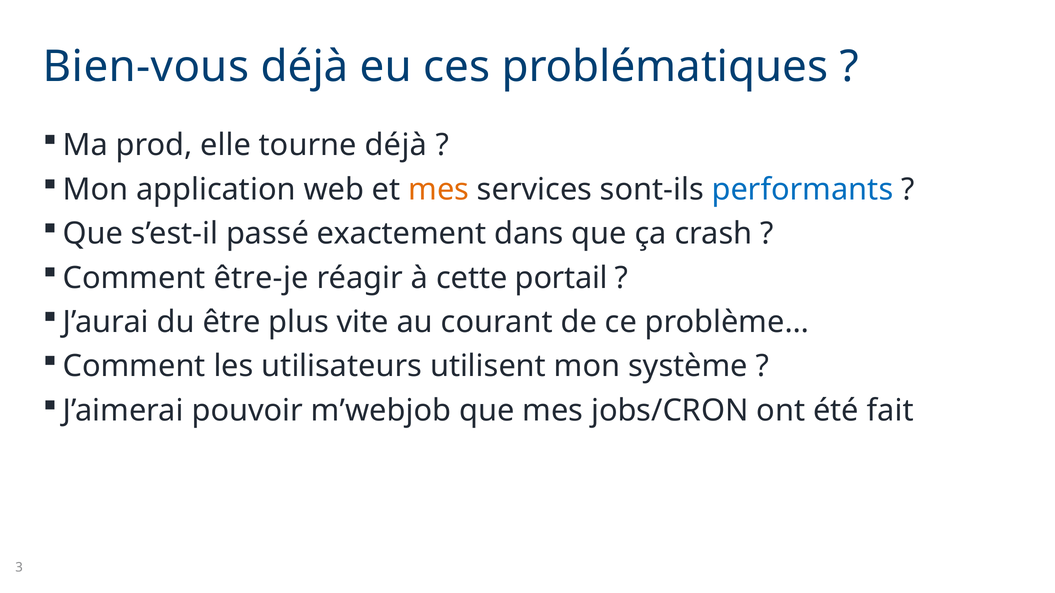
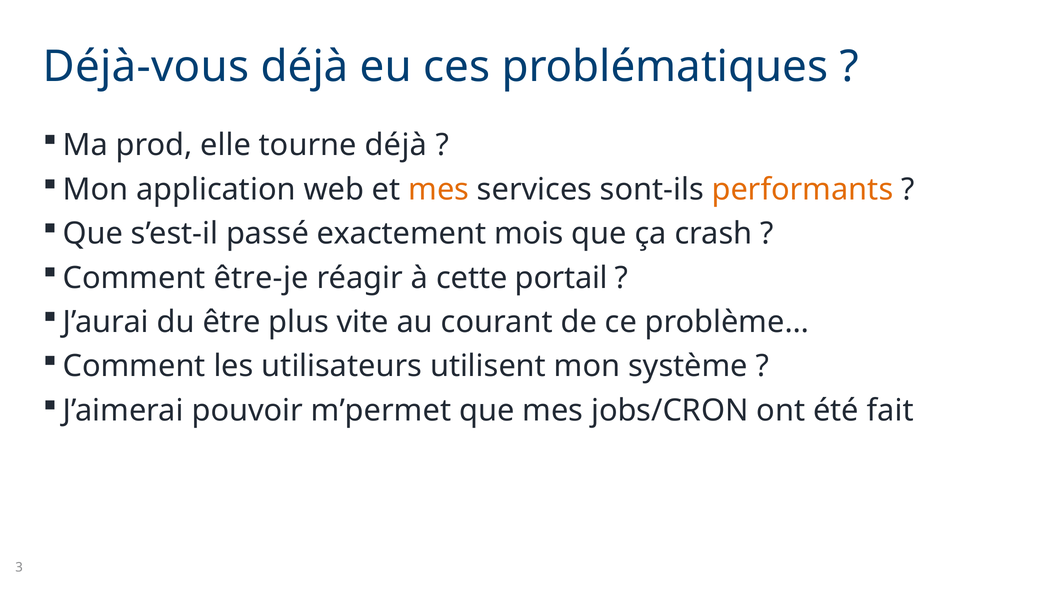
Bien-vous: Bien-vous -> Déjà-vous
performants colour: blue -> orange
dans: dans -> mois
m’webjob: m’webjob -> m’permet
